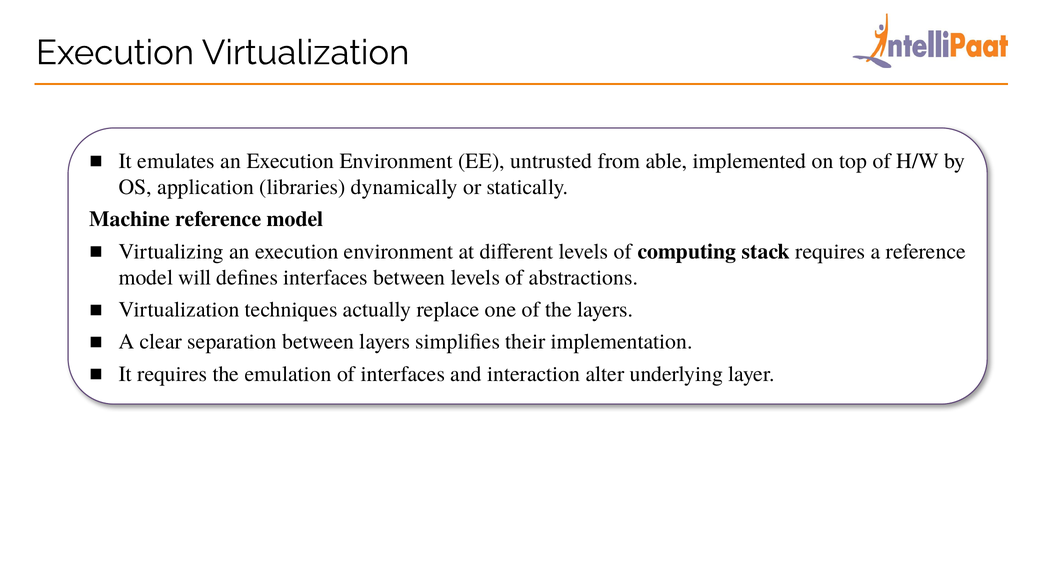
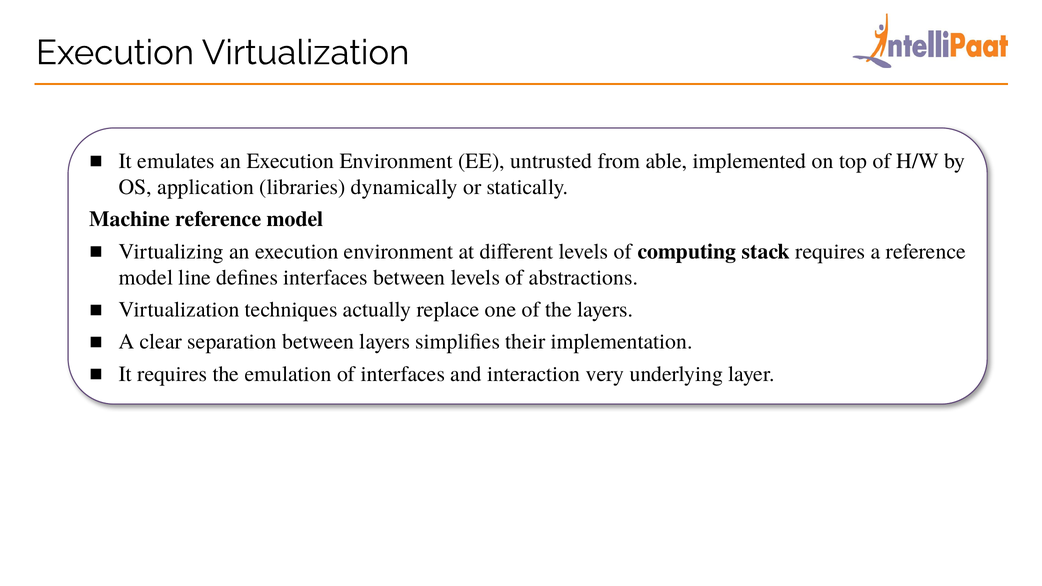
will: will -> line
alter: alter -> very
